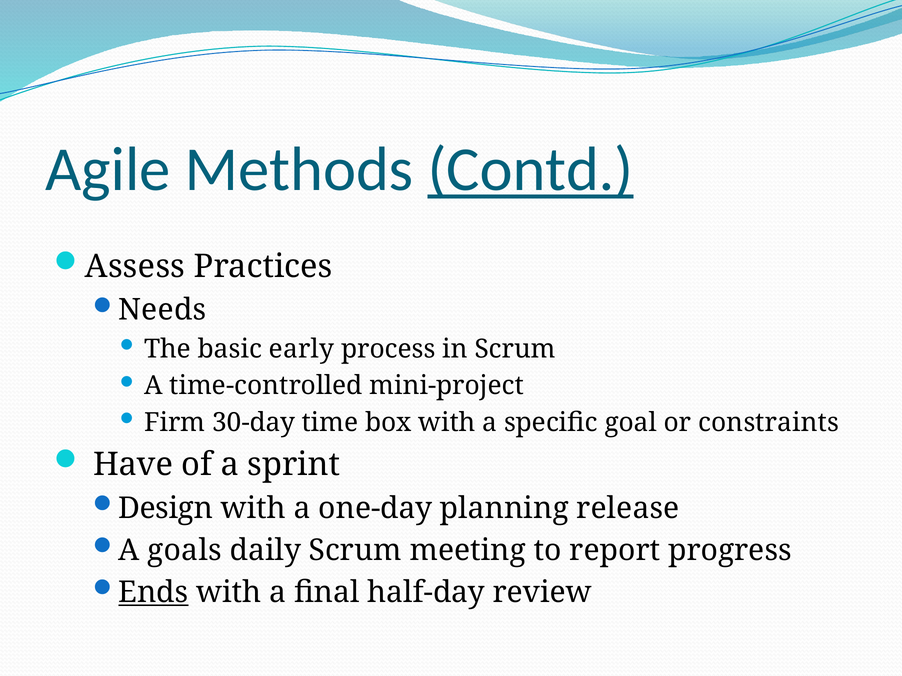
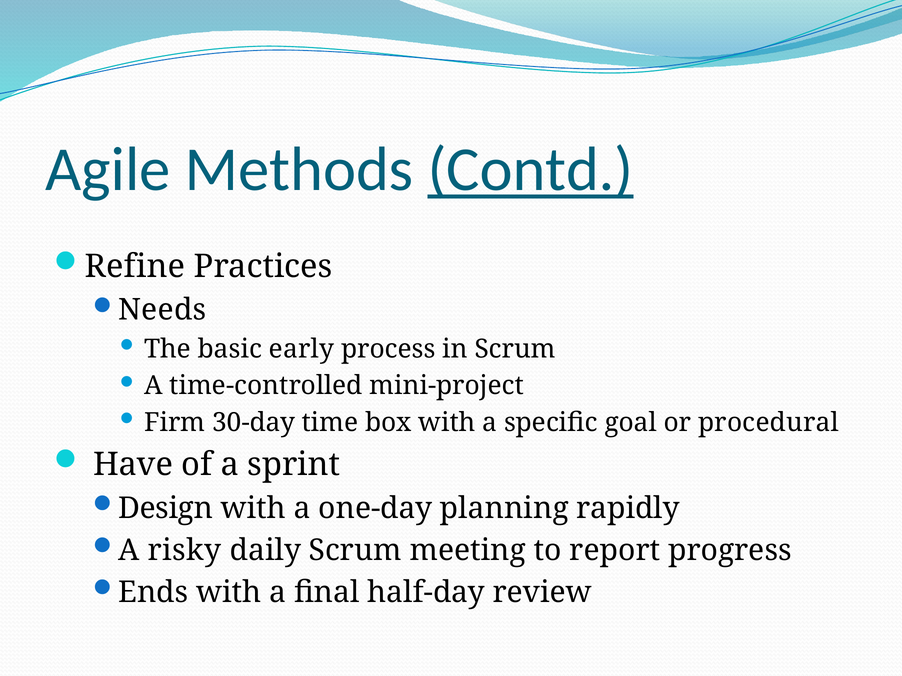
Assess: Assess -> Refine
constraints: constraints -> procedural
release: release -> rapidly
goals: goals -> risky
Ends underline: present -> none
